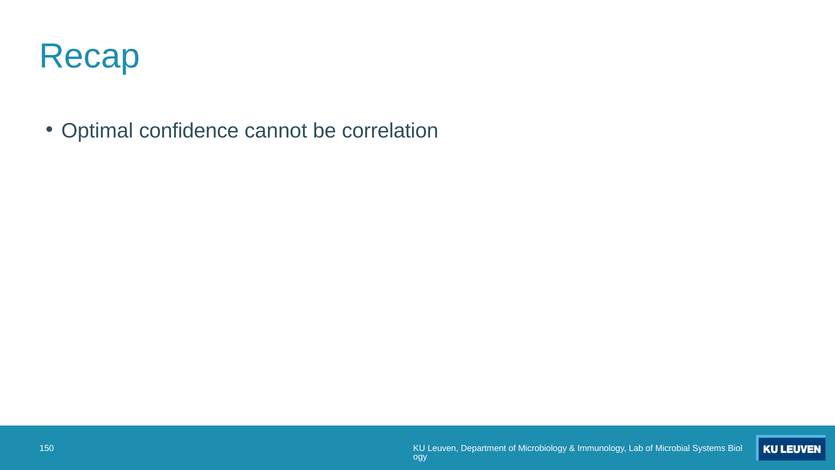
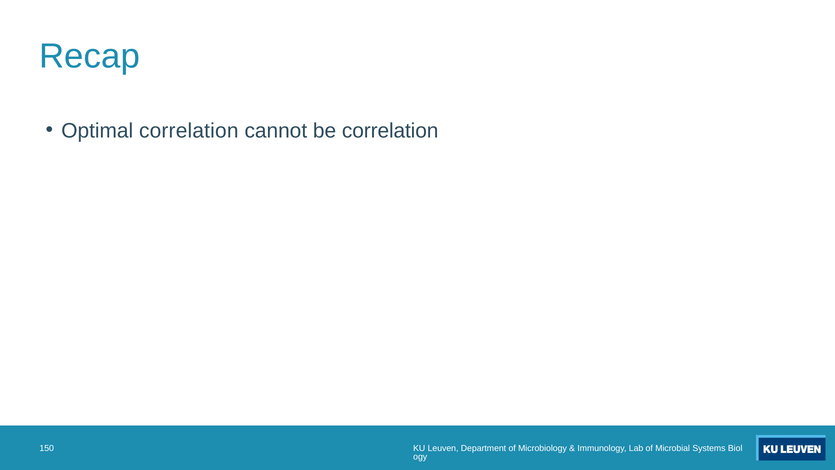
Optimal confidence: confidence -> correlation
